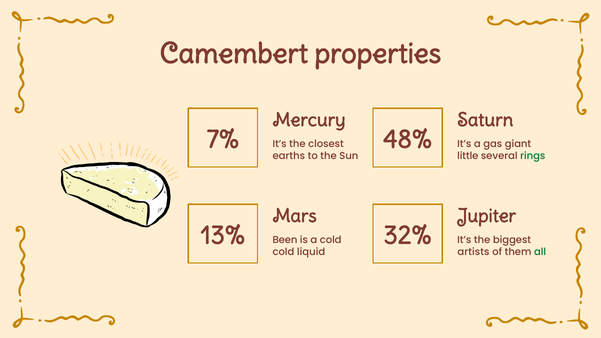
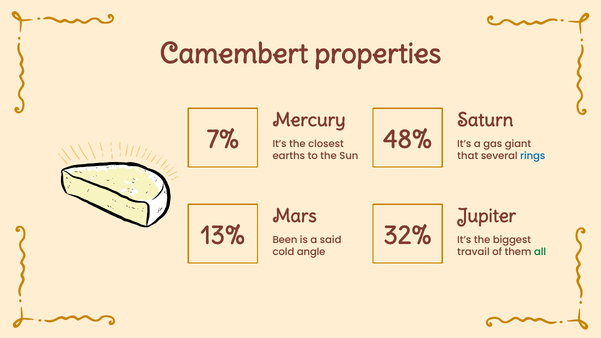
little: little -> that
rings colour: green -> blue
a cold: cold -> said
liquid: liquid -> angle
artists: artists -> travail
